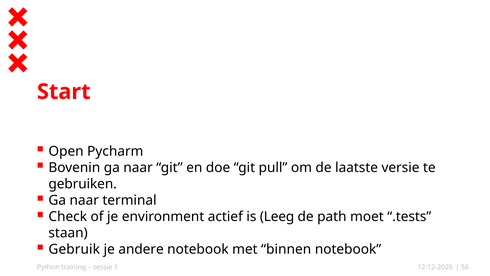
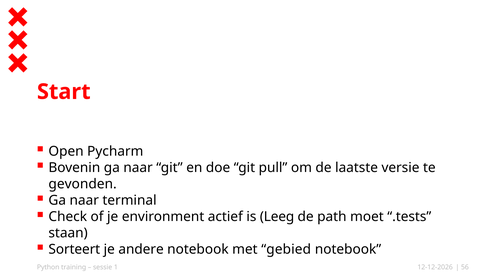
gebruiken: gebruiken -> gevonden
Gebruik: Gebruik -> Sorteert
binnen: binnen -> gebied
